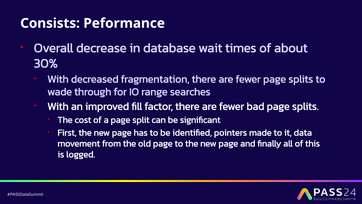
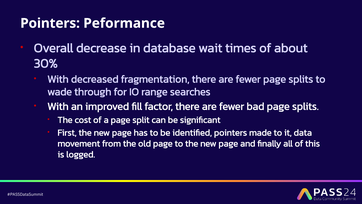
Consists at (50, 23): Consists -> Pointers
